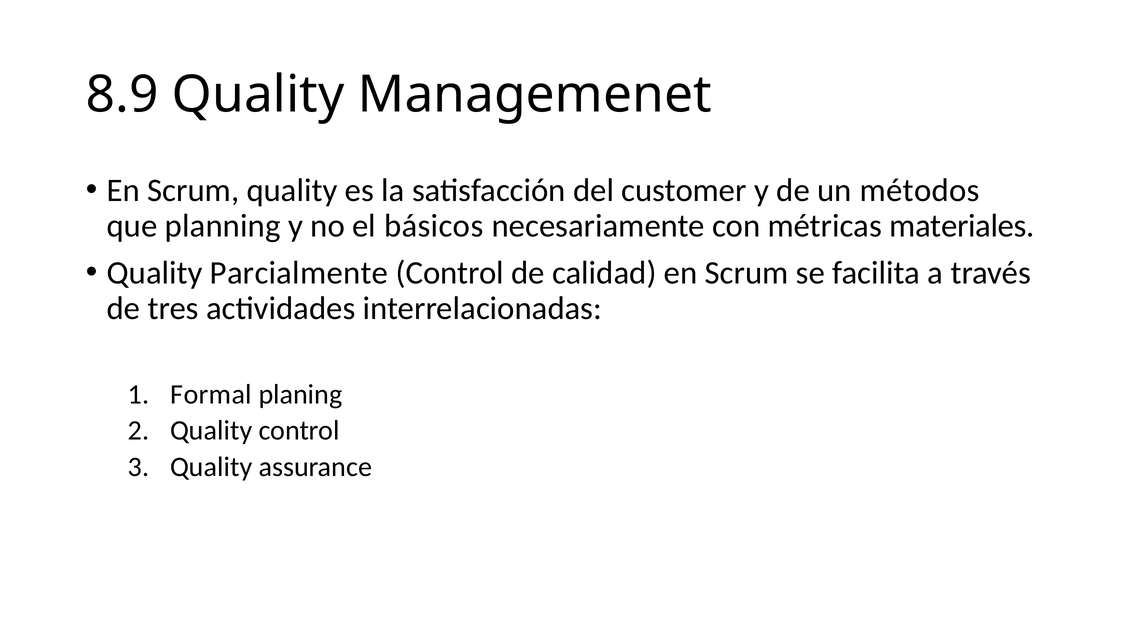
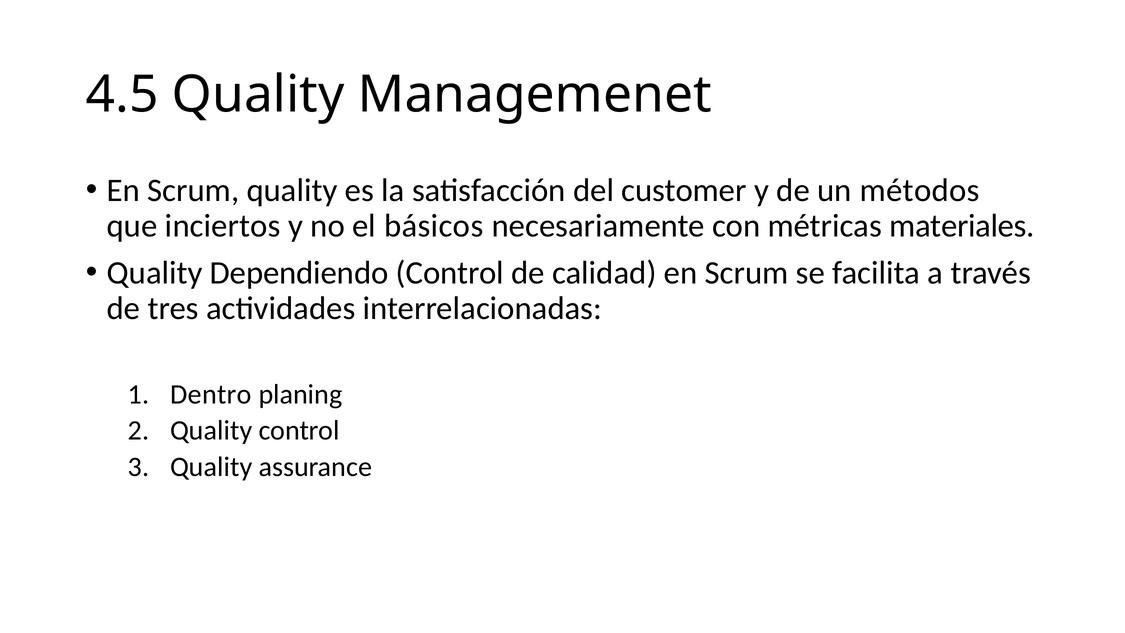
8.9: 8.9 -> 4.5
planning: planning -> inciertos
Parcialmente: Parcialmente -> Dependiendo
Formal: Formal -> Dentro
